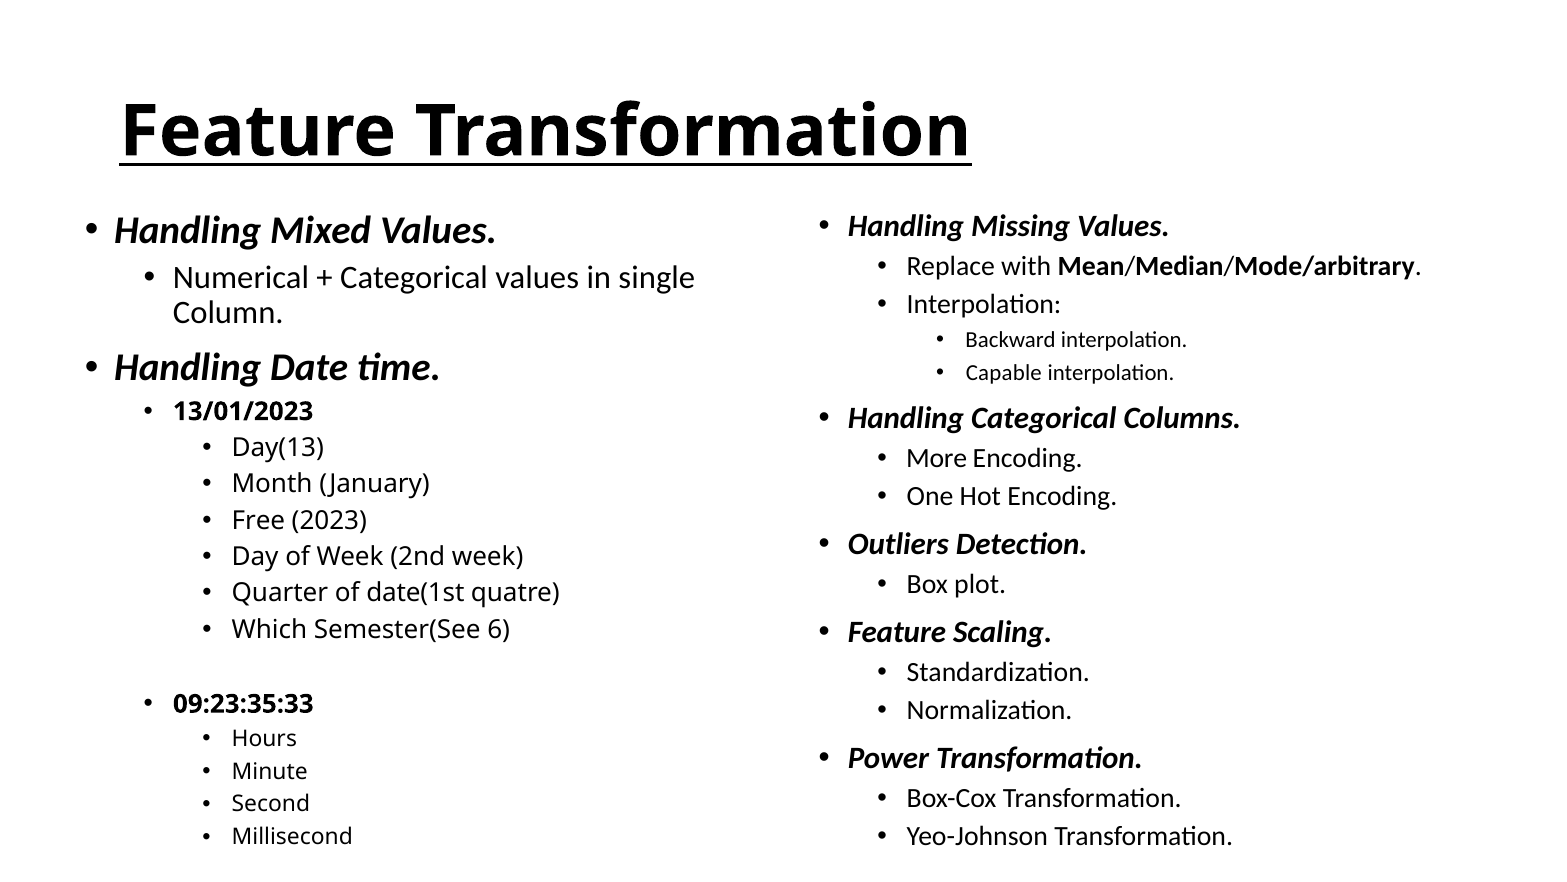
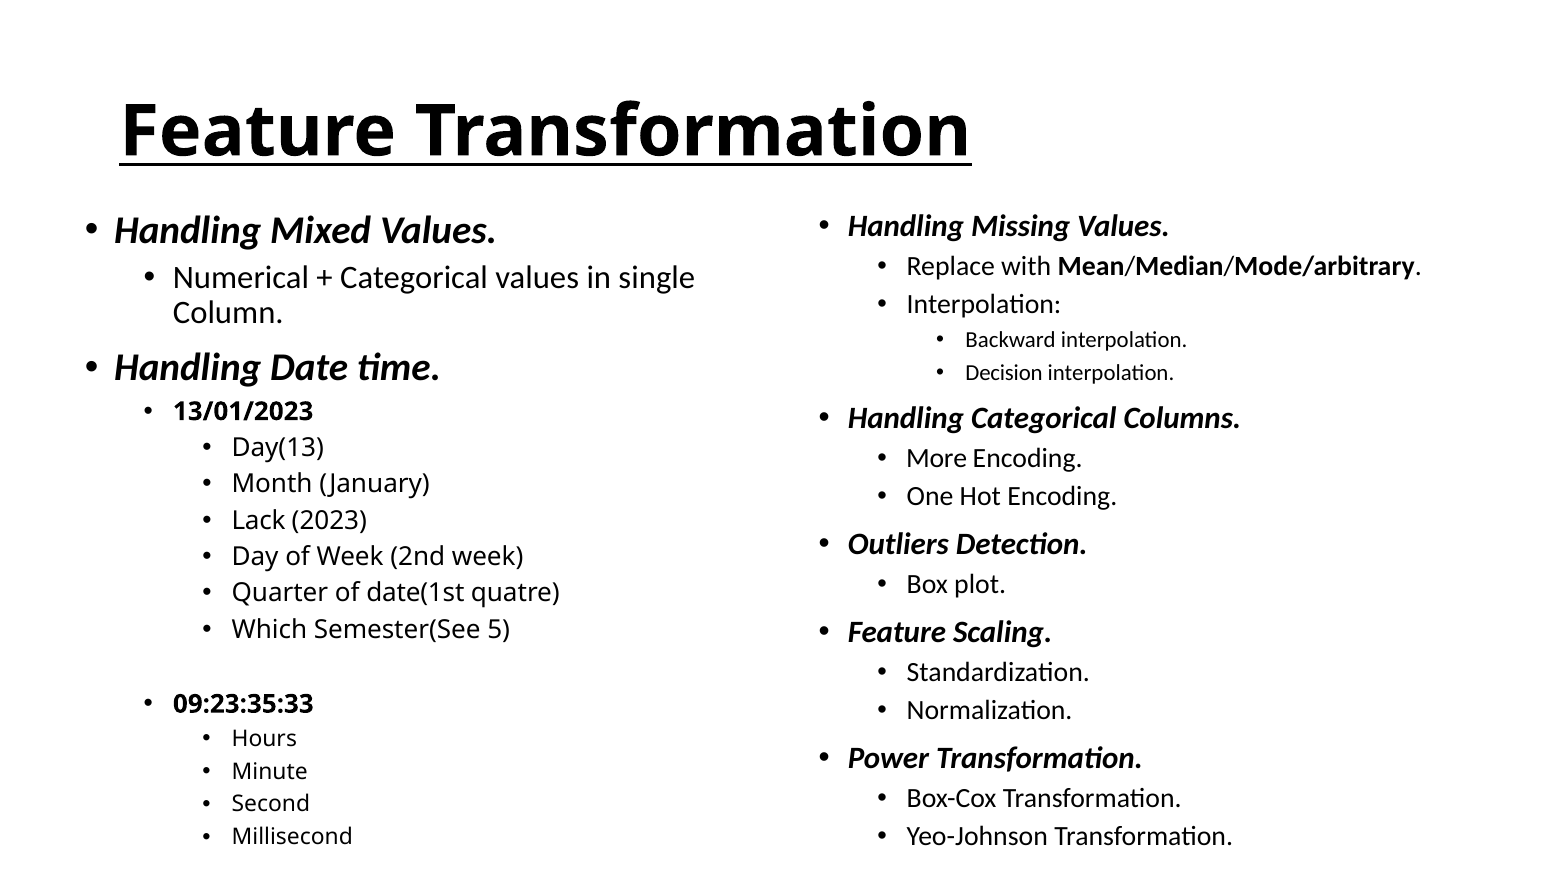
Capable: Capable -> Decision
Free: Free -> Lack
6: 6 -> 5
